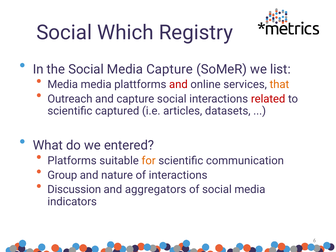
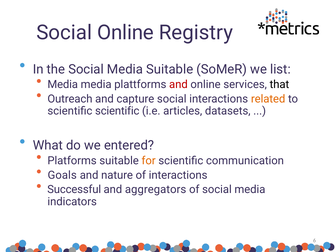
Social Which: Which -> Online
Media Capture: Capture -> Suitable
that colour: orange -> black
related colour: red -> orange
scientific captured: captured -> scientific
Group: Group -> Goals
Discussion: Discussion -> Successful
